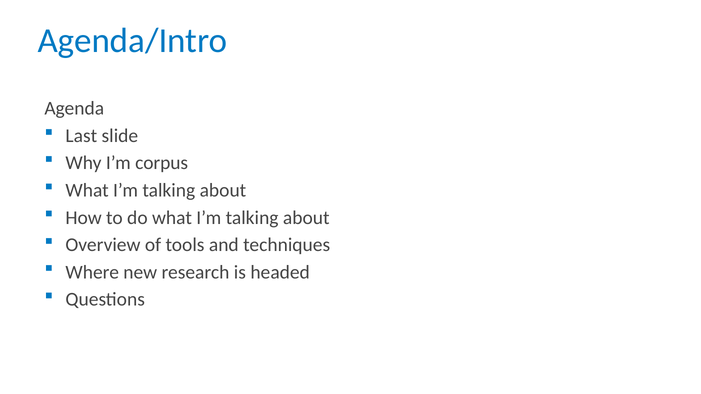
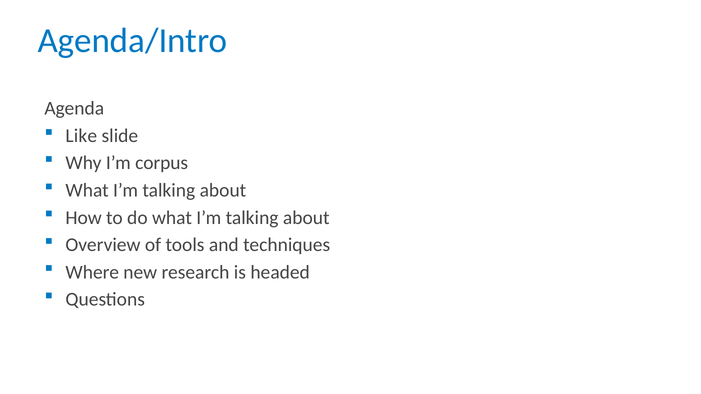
Last: Last -> Like
